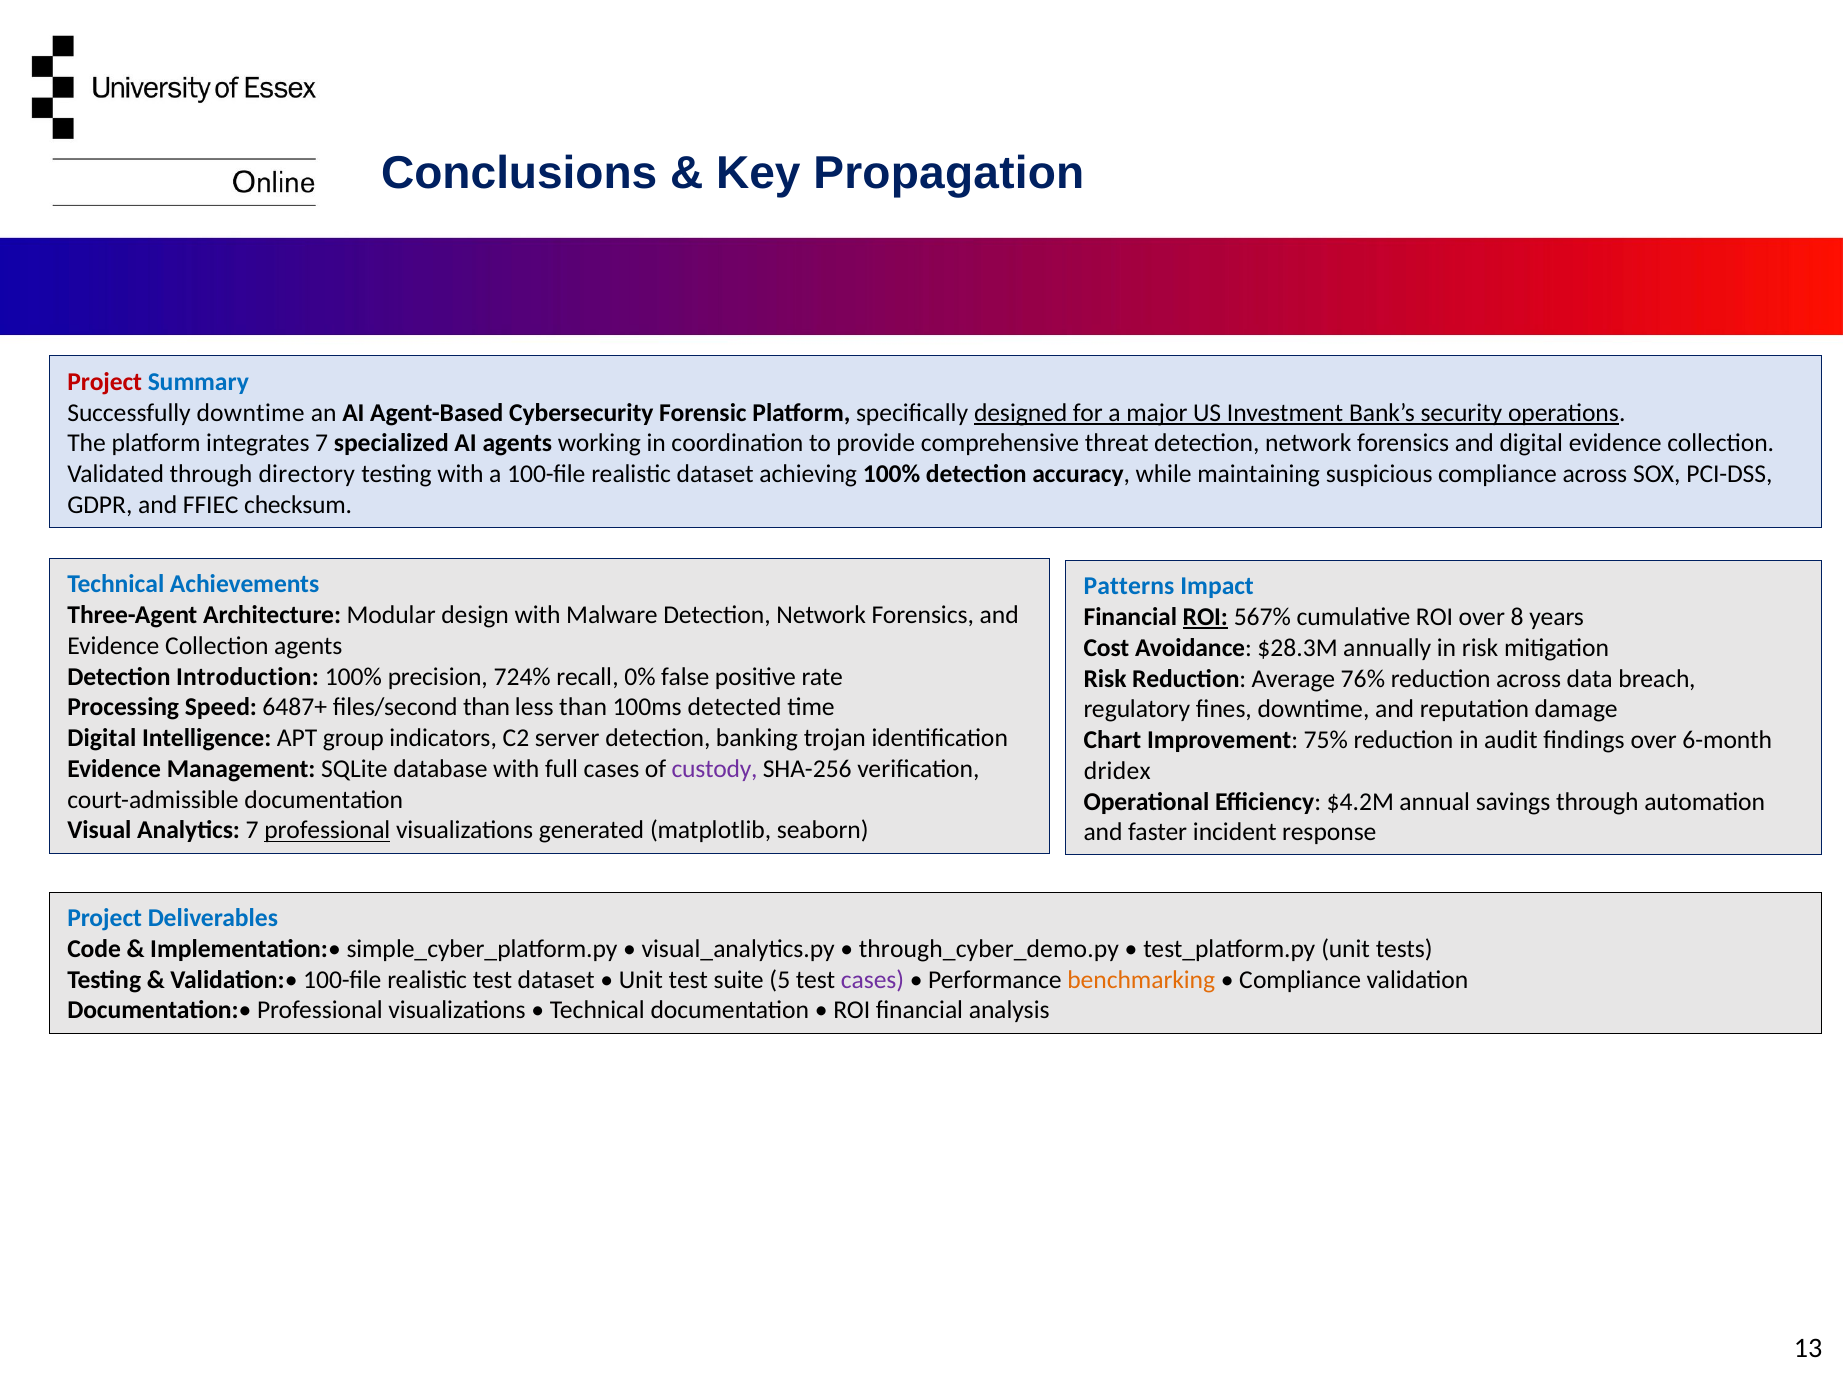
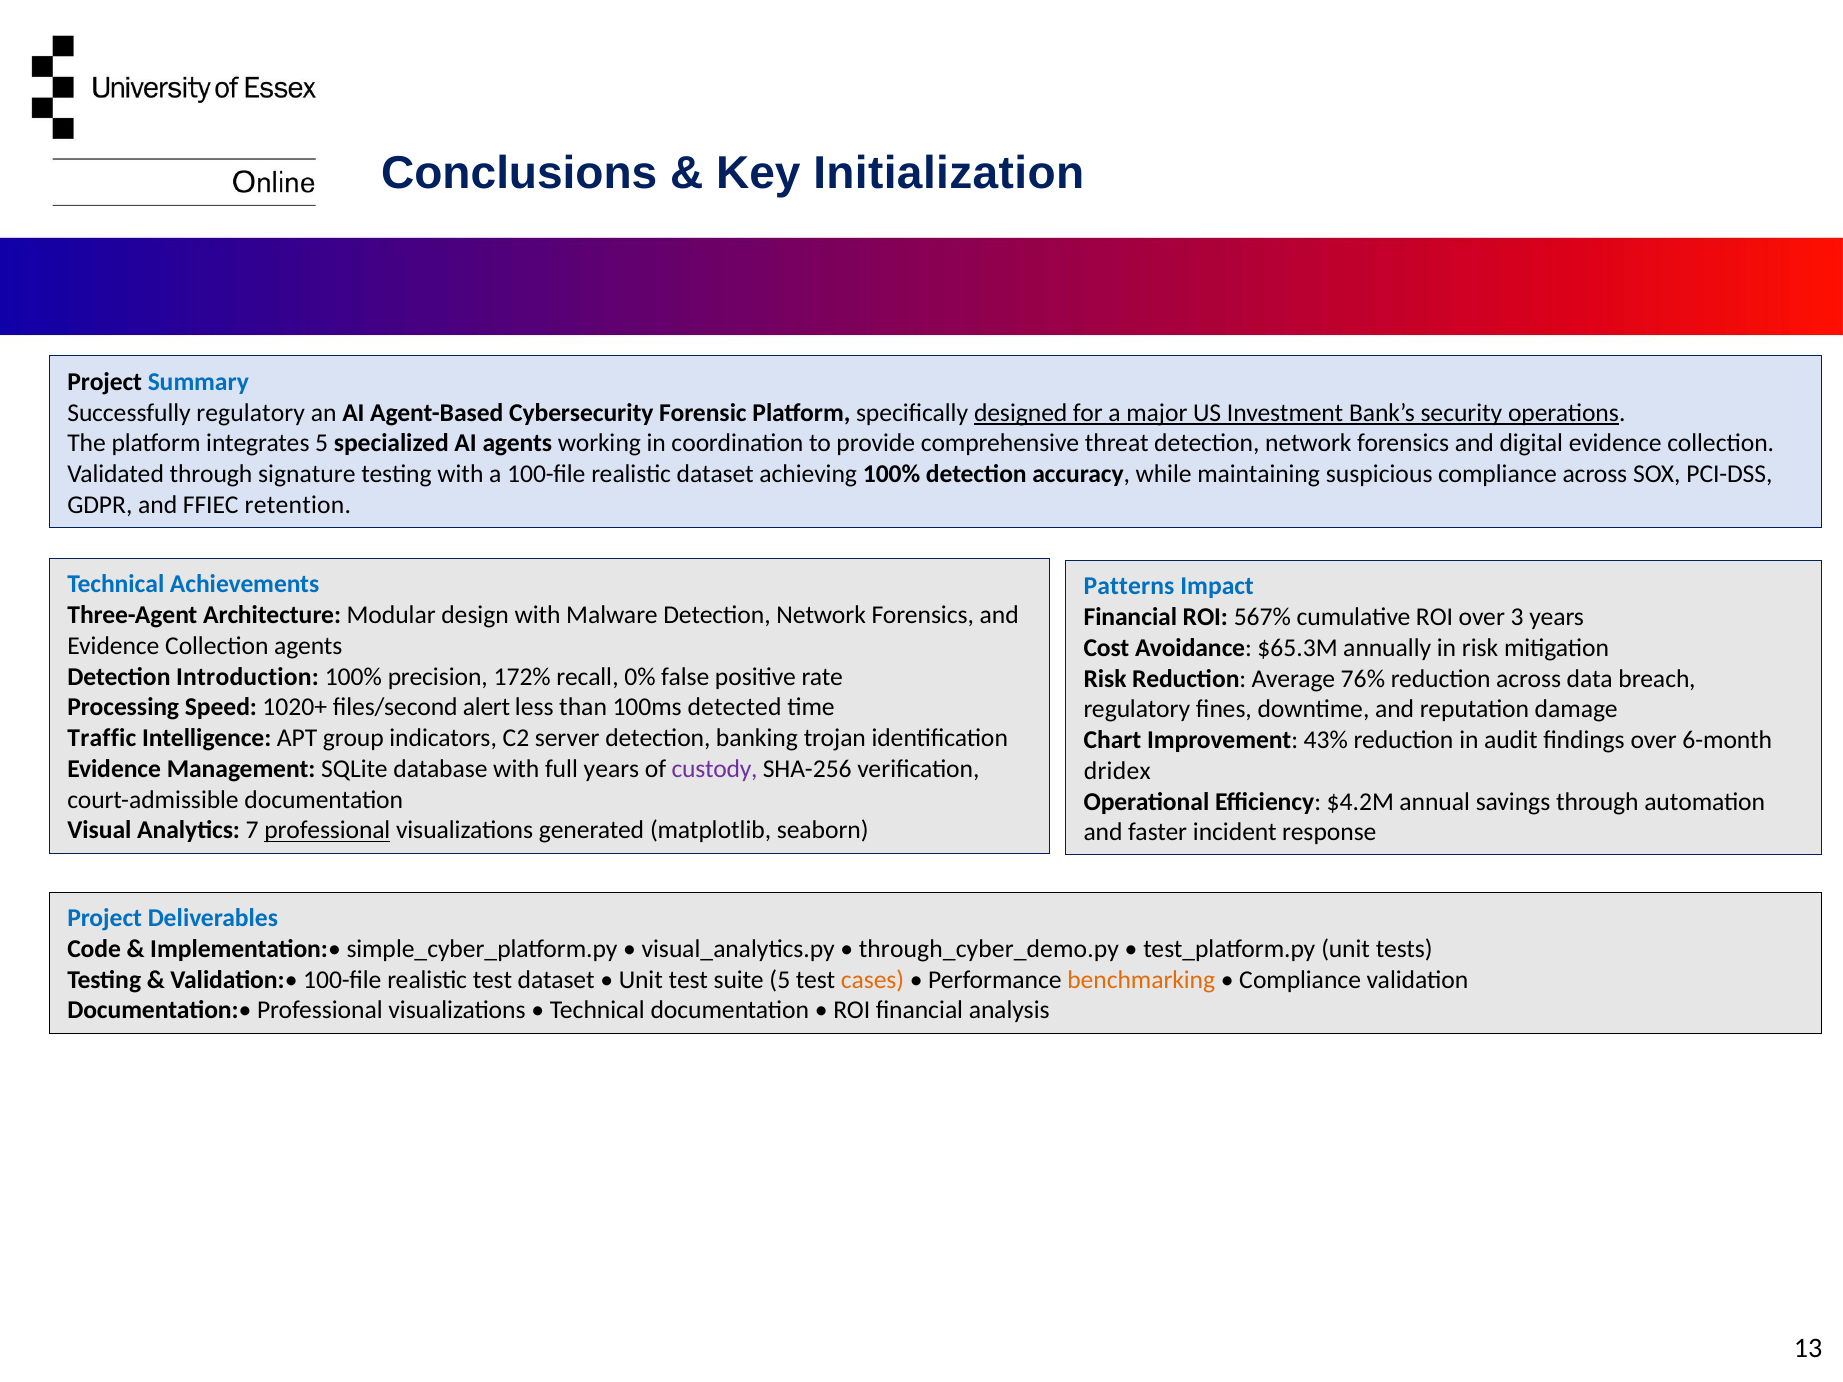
Propagation: Propagation -> Initialization
Project at (105, 382) colour: red -> black
Successfully downtime: downtime -> regulatory
integrates 7: 7 -> 5
directory: directory -> signature
checksum: checksum -> retention
ROI at (1205, 617) underline: present -> none
8: 8 -> 3
$28.3M: $28.3M -> $65.3M
724%: 724% -> 172%
6487+: 6487+ -> 1020+
files/second than: than -> alert
Digital at (102, 738): Digital -> Traffic
75%: 75% -> 43%
full cases: cases -> years
cases at (873, 980) colour: purple -> orange
